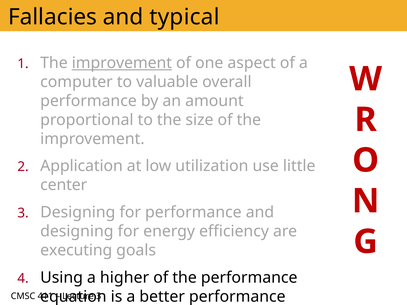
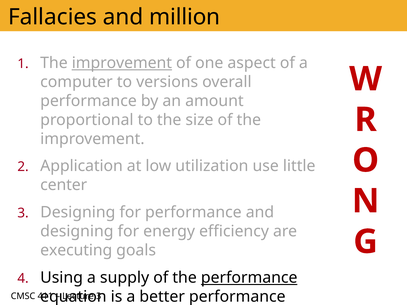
typical: typical -> million
valuable: valuable -> versions
higher: higher -> supply
performance at (249, 278) underline: none -> present
